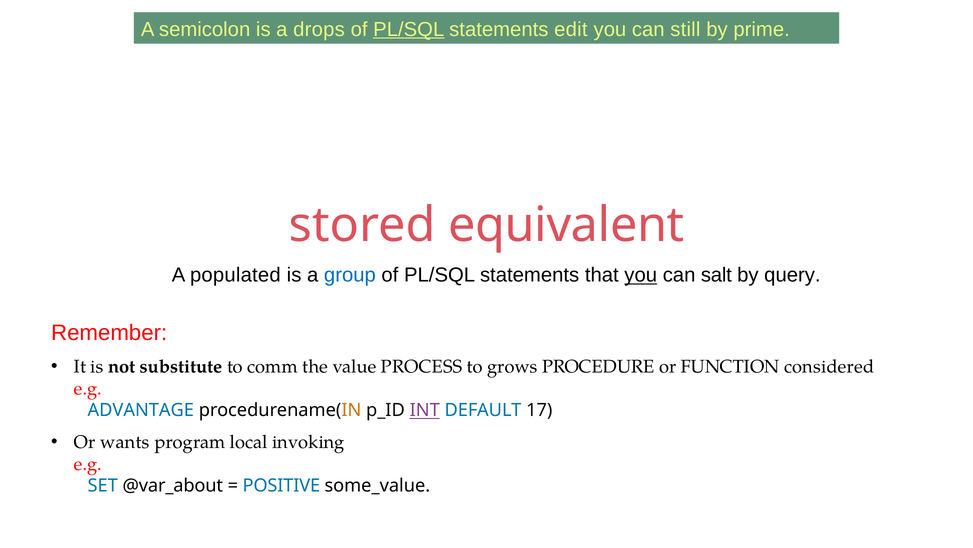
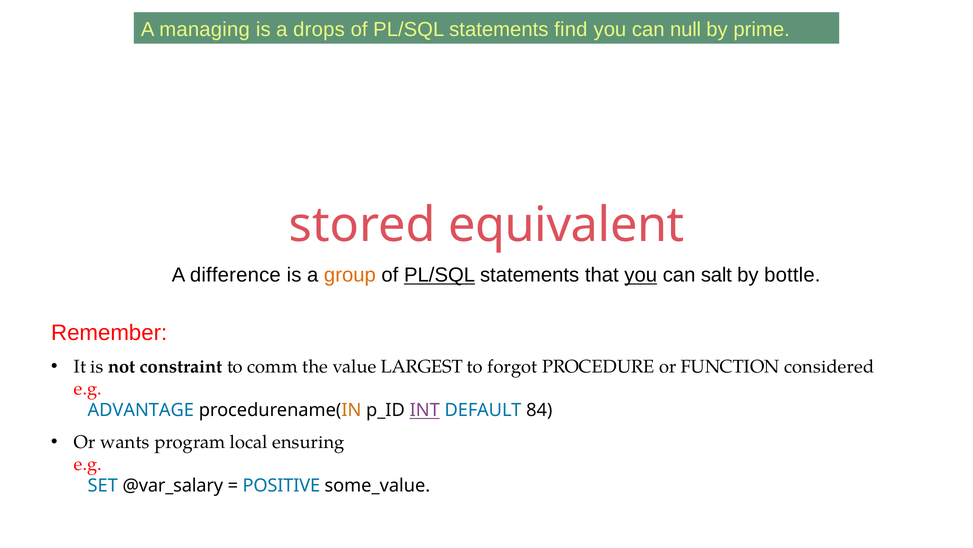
semicolon: semicolon -> managing
PL/SQL at (409, 29) underline: present -> none
edit: edit -> find
still: still -> null
populated: populated -> difference
group colour: blue -> orange
PL/SQL at (440, 275) underline: none -> present
query: query -> bottle
substitute: substitute -> constraint
PROCESS: PROCESS -> LARGEST
grows: grows -> forgot
17: 17 -> 84
invoking: invoking -> ensuring
@var_about: @var_about -> @var_salary
